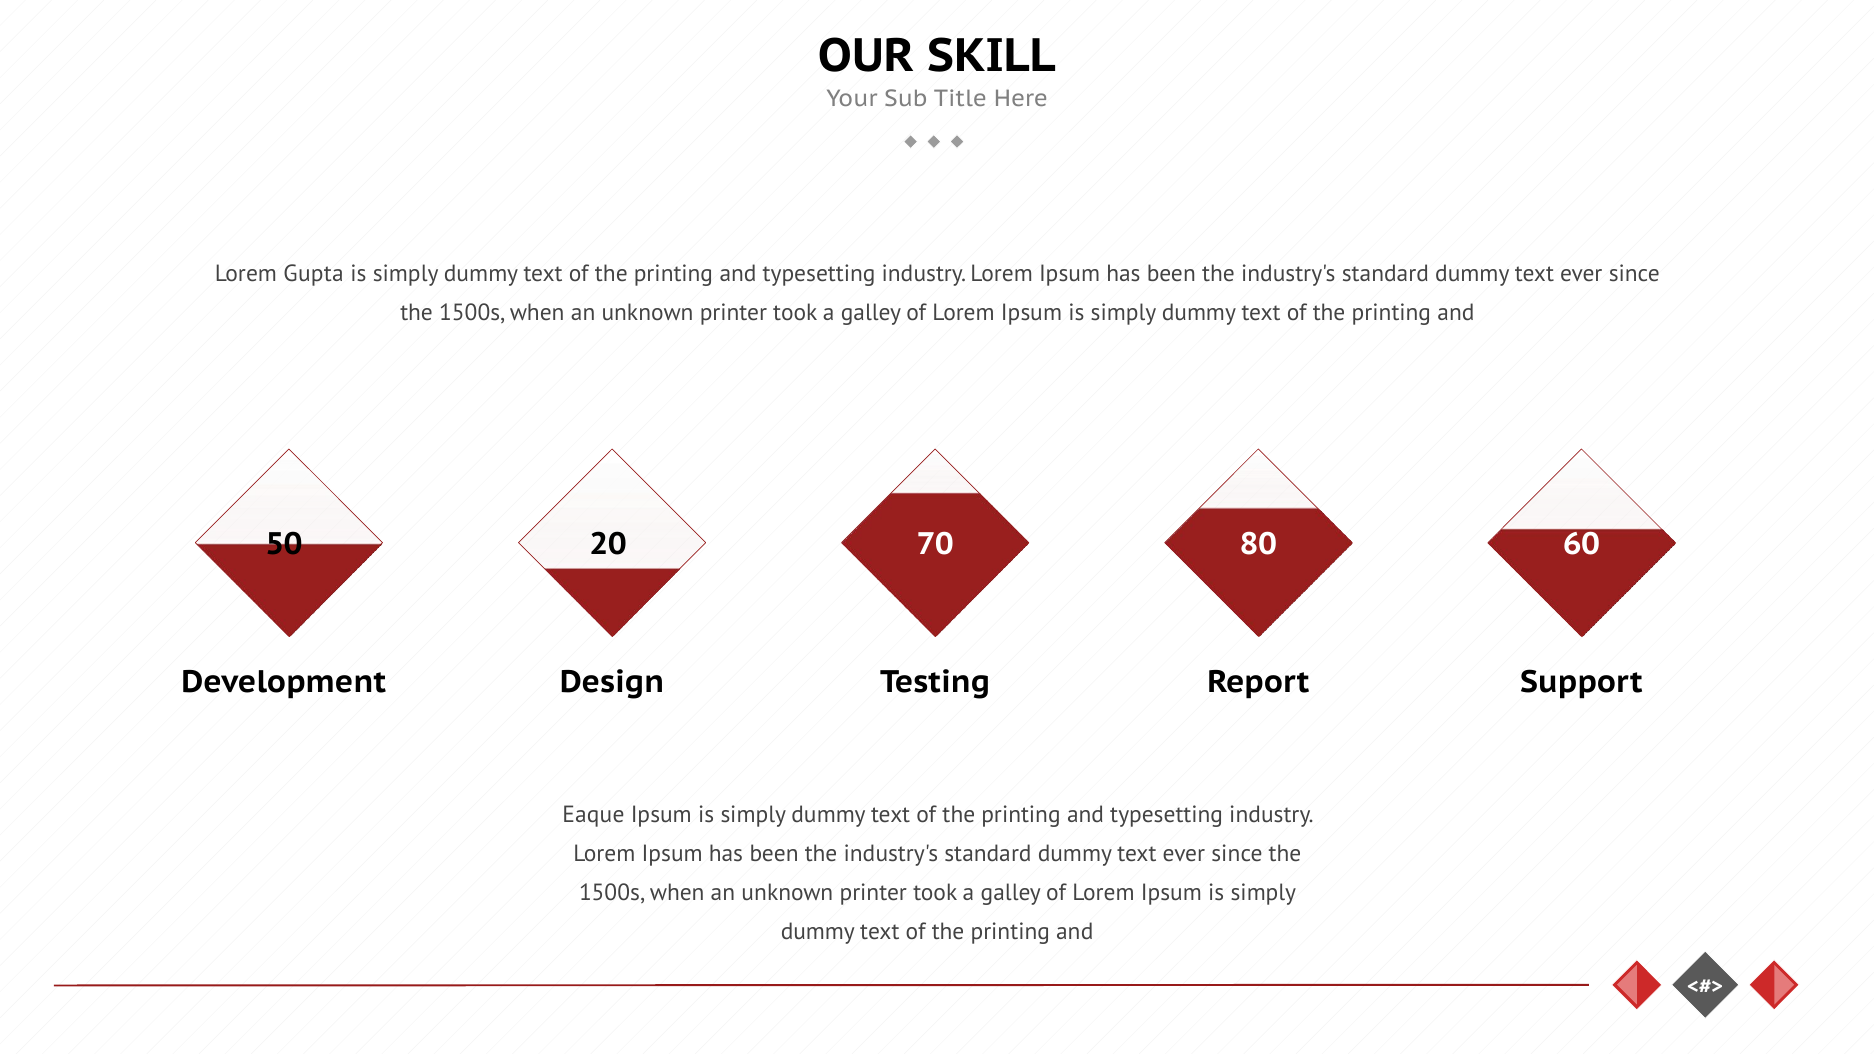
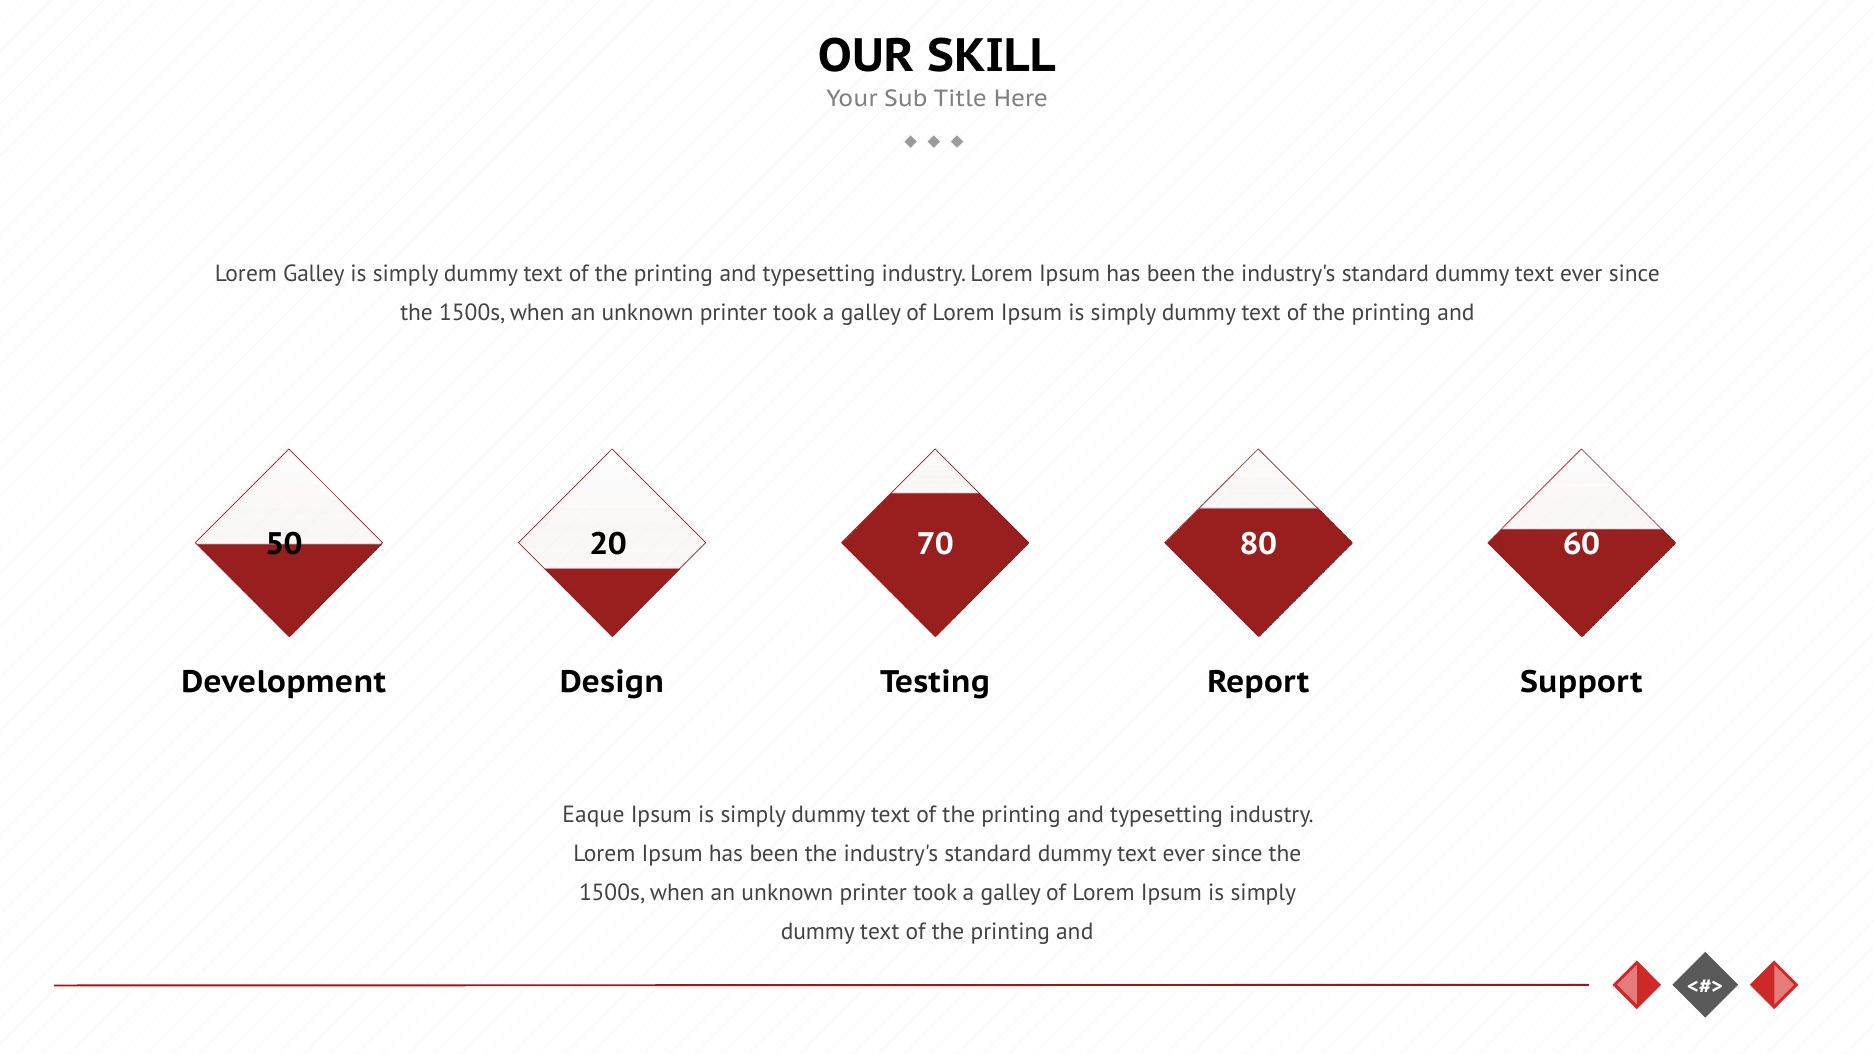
Lorem Gupta: Gupta -> Galley
